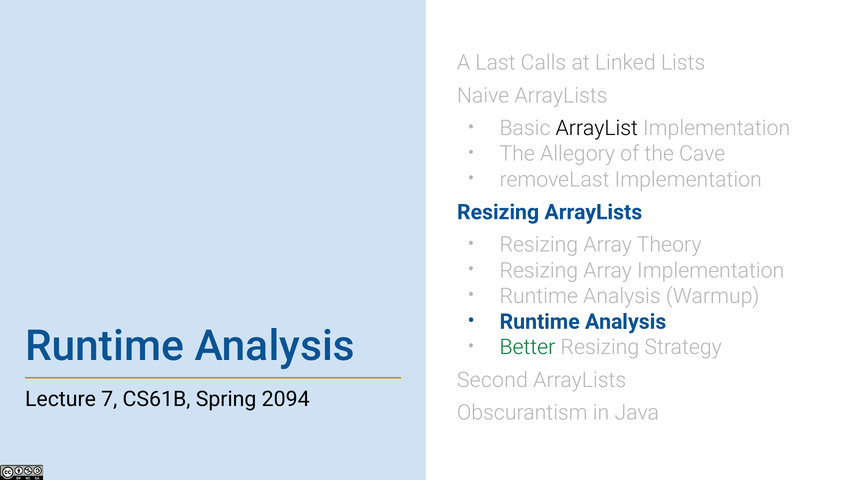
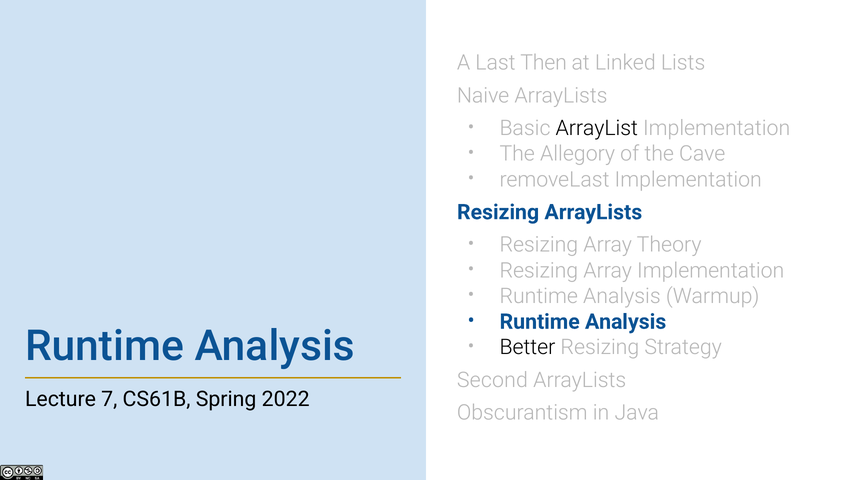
Calls: Calls -> Then
Better colour: green -> black
2094: 2094 -> 2022
